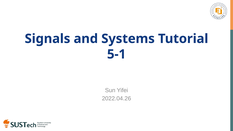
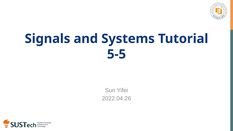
5-1: 5-1 -> 5-5
